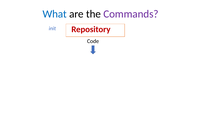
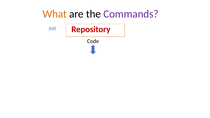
What colour: blue -> orange
